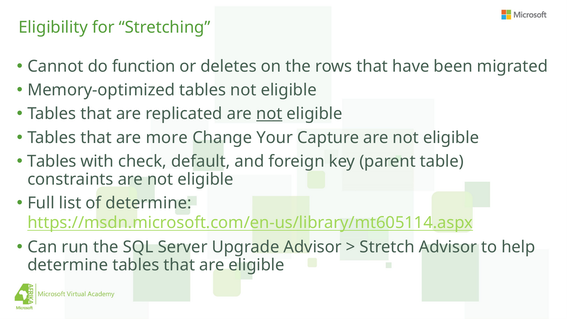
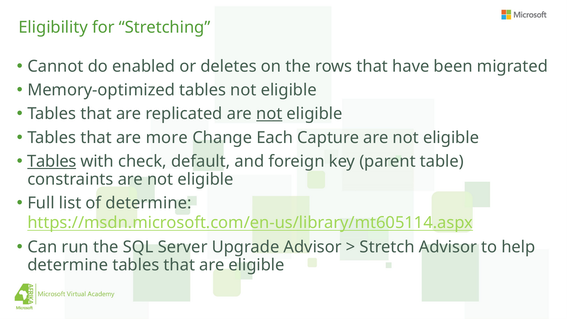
function: function -> enabled
Your: Your -> Each
Tables at (52, 161) underline: none -> present
